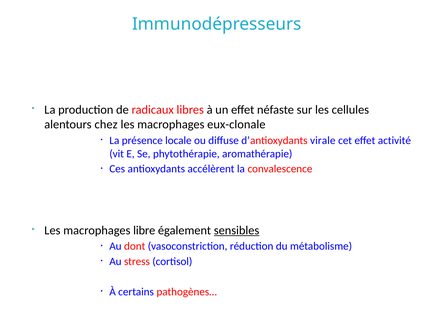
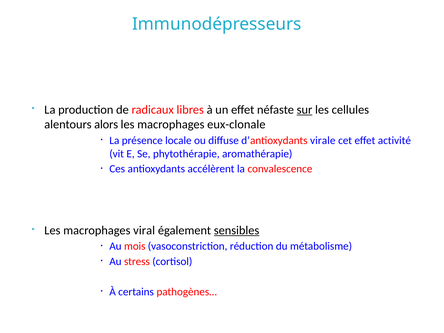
sur underline: none -> present
chez: chez -> alors
libre: libre -> viral
dont: dont -> mois
